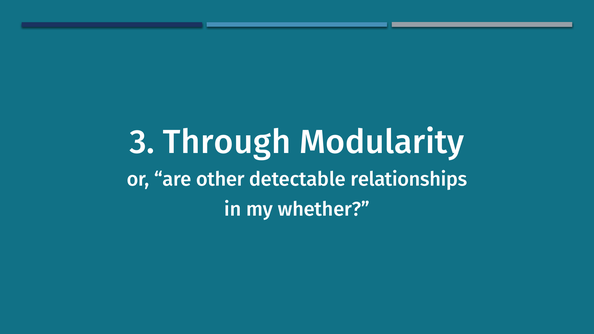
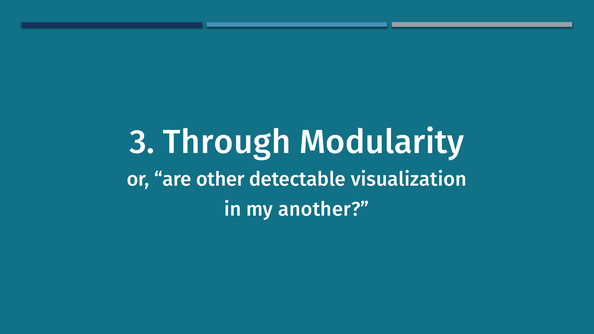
relationships: relationships -> visualization
whether: whether -> another
